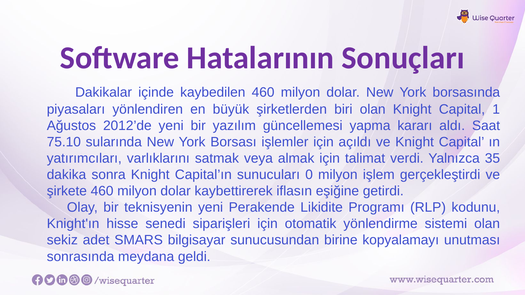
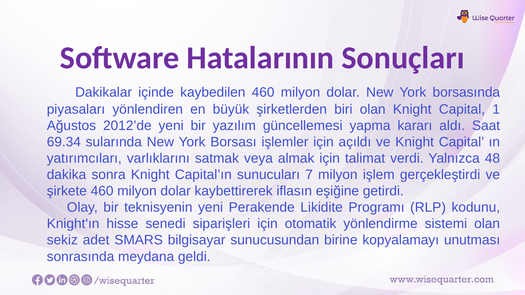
75.10: 75.10 -> 69.34
35: 35 -> 48
0: 0 -> 7
